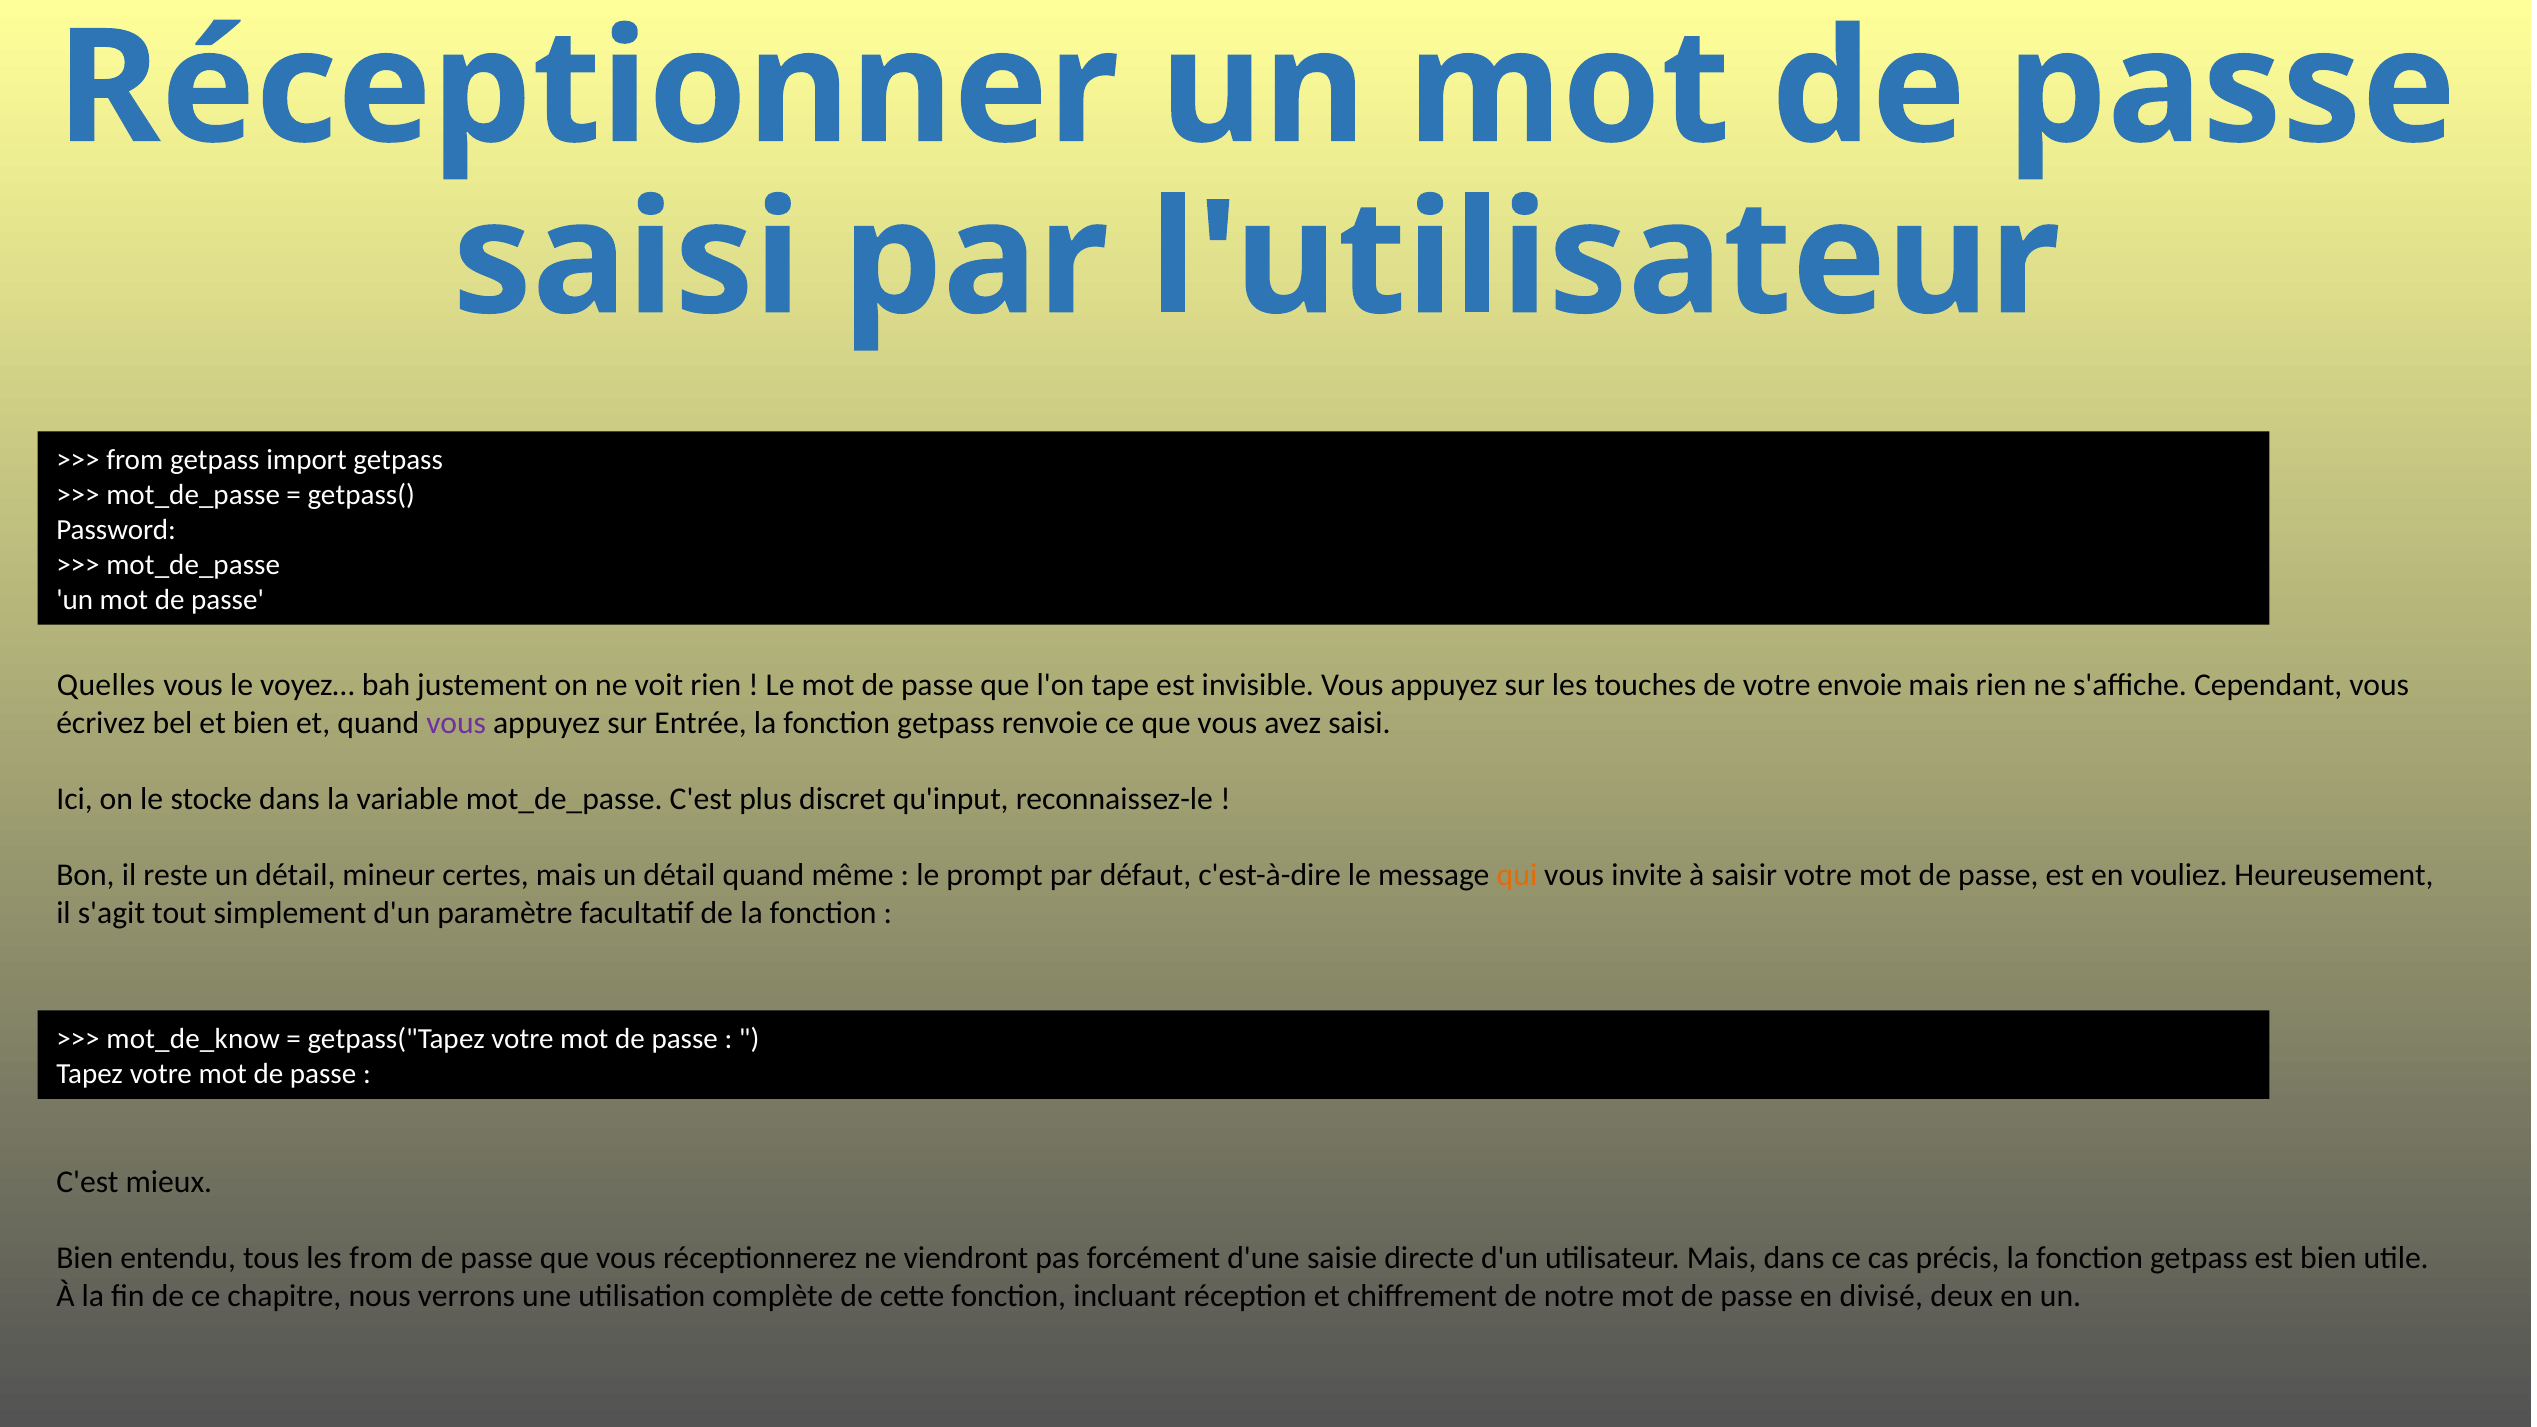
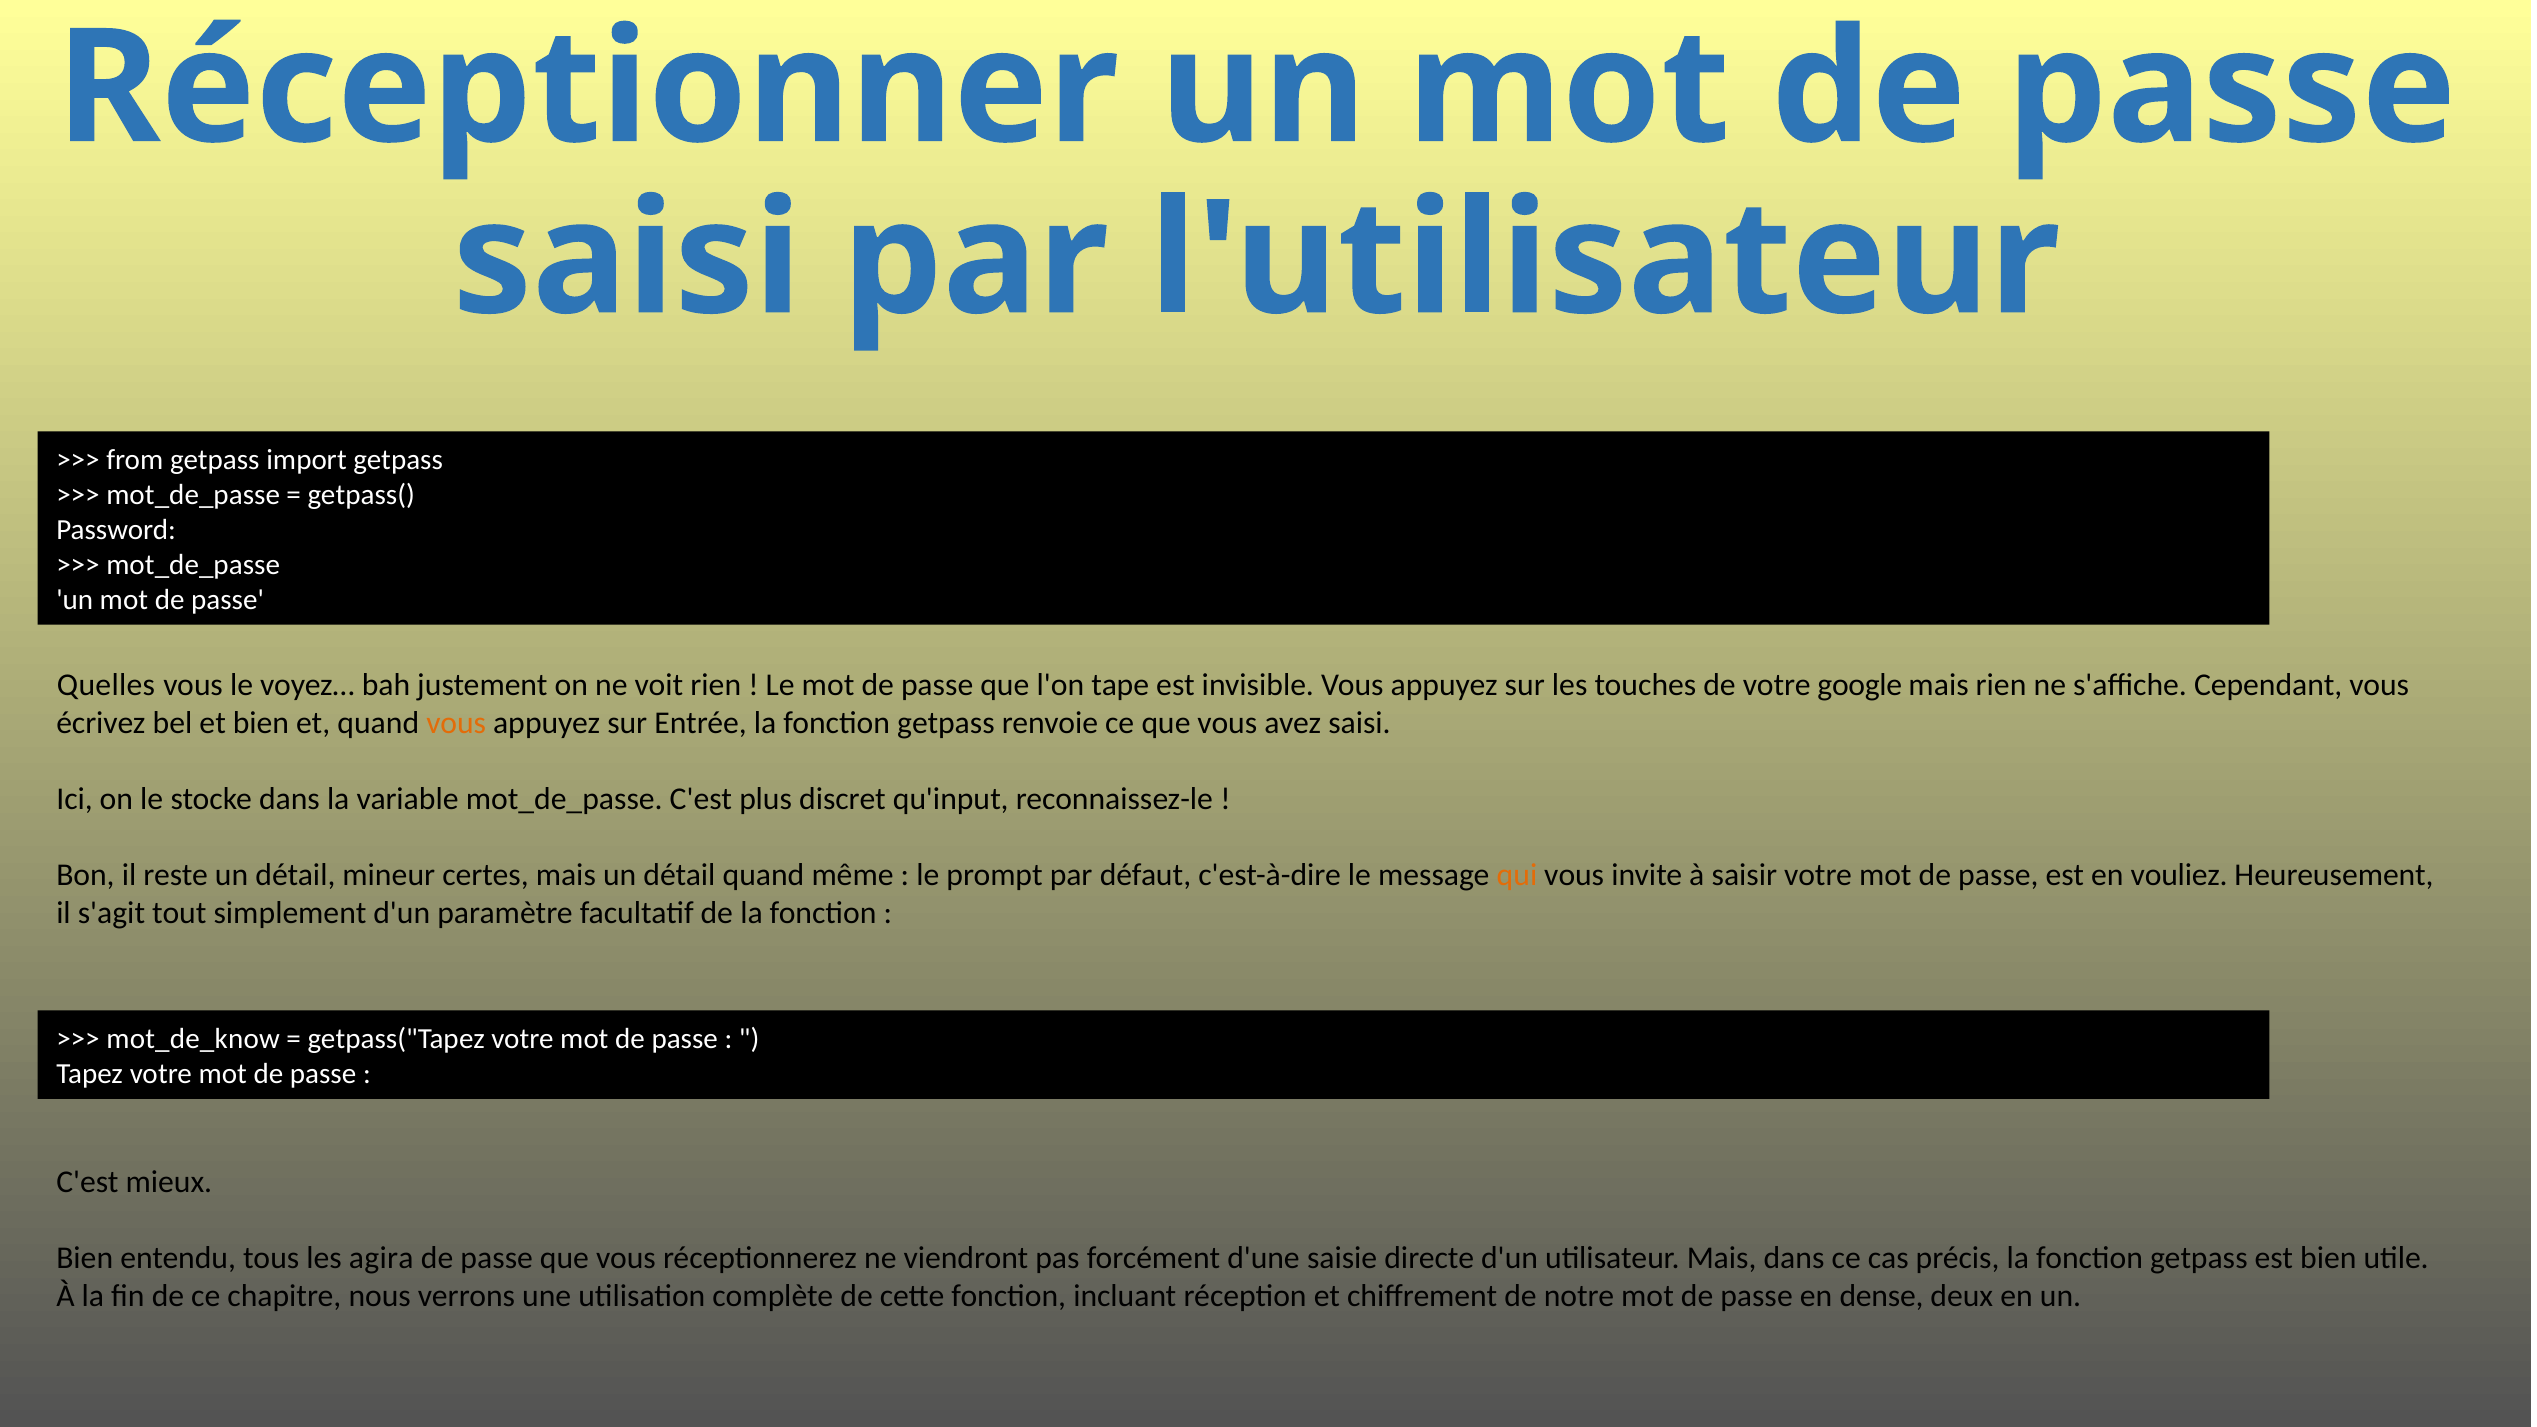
envoie: envoie -> google
vous at (456, 723) colour: purple -> orange
les from: from -> agira
divisé: divisé -> dense
